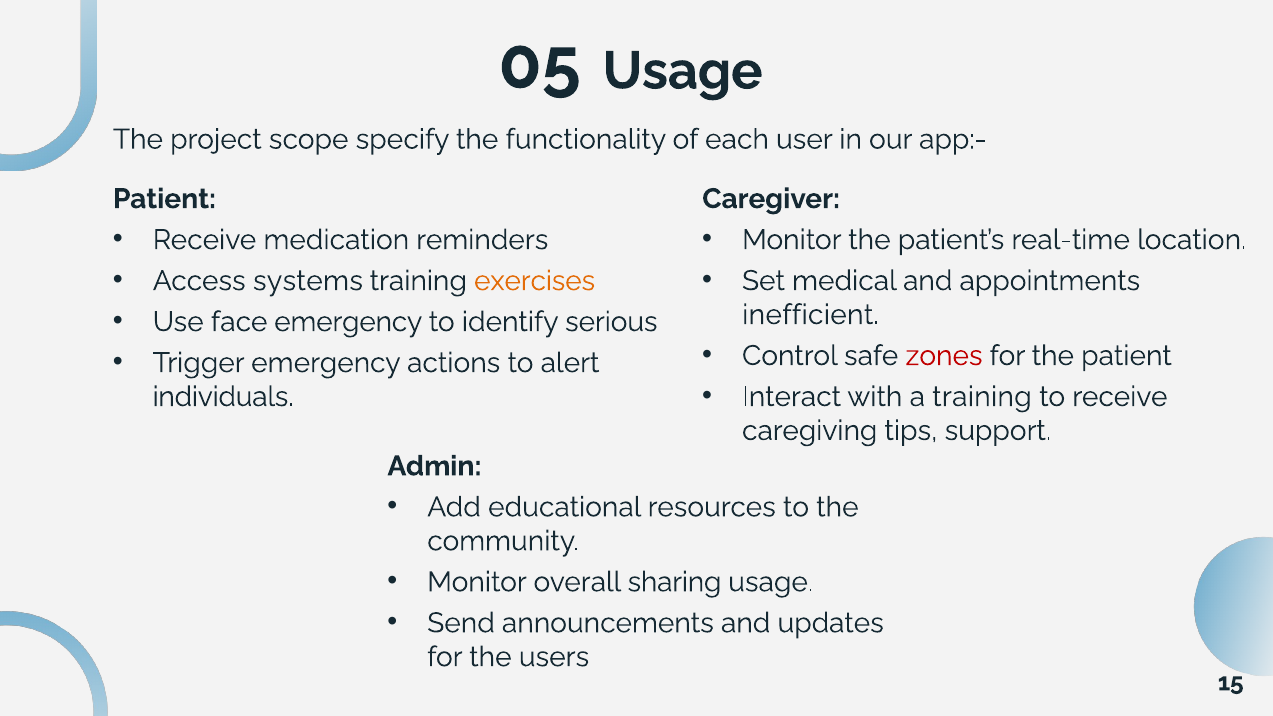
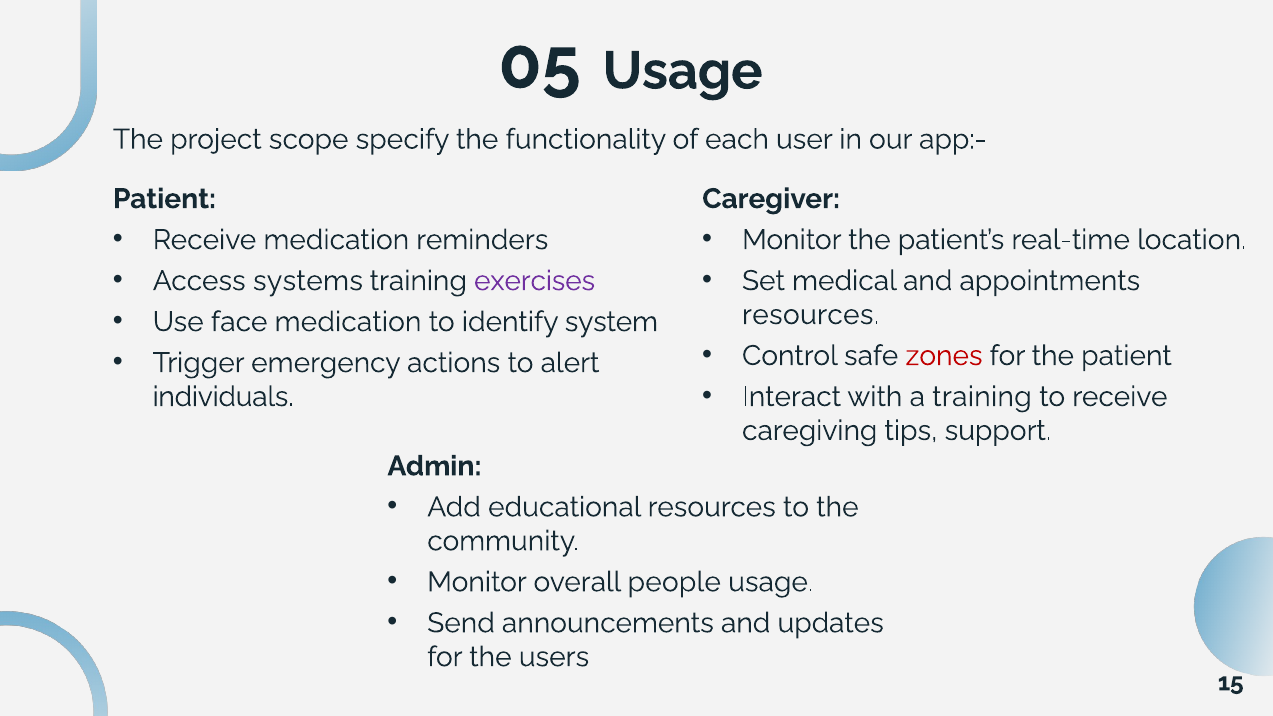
exercises colour: orange -> purple
inefficient at (811, 315): inefficient -> resources
face emergency: emergency -> medication
serious: serious -> system
sharing: sharing -> people
